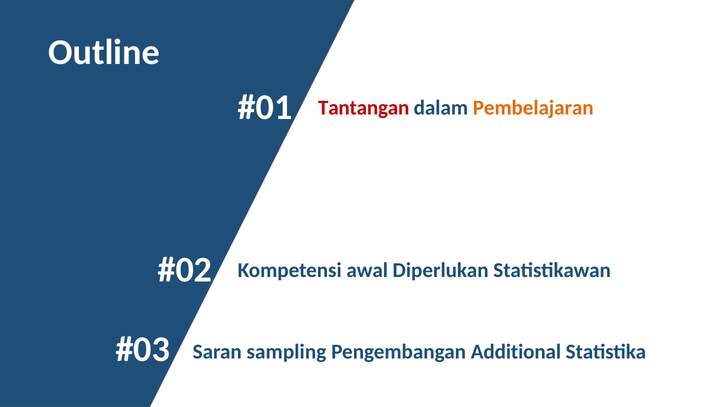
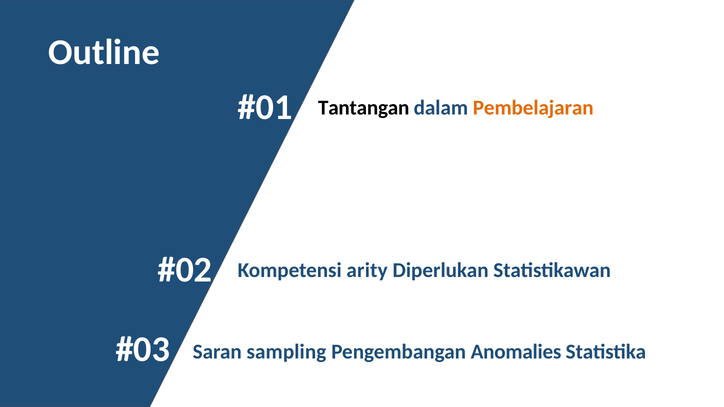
Tantangan colour: red -> black
awal: awal -> arity
Additional: Additional -> Anomalies
